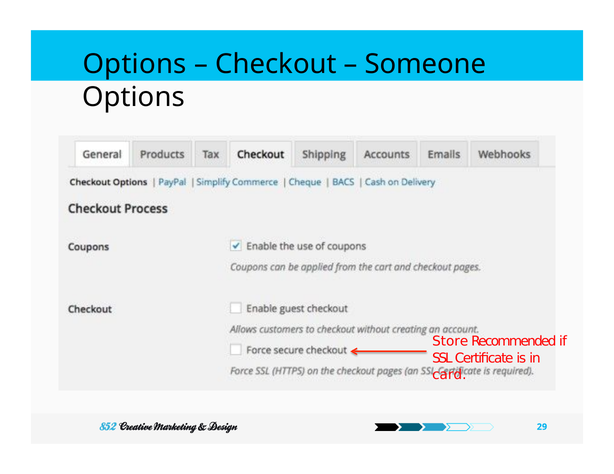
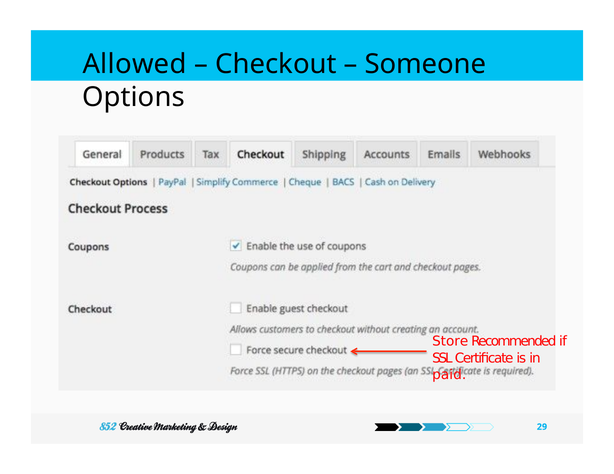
Options at (135, 64): Options -> Allowed
card: card -> paid
